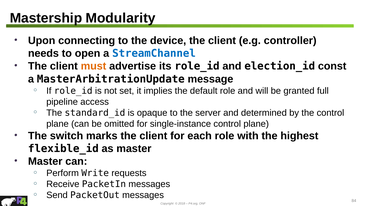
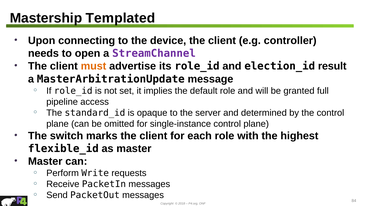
Modularity: Modularity -> Templated
StreamChannel colour: blue -> purple
const: const -> result
